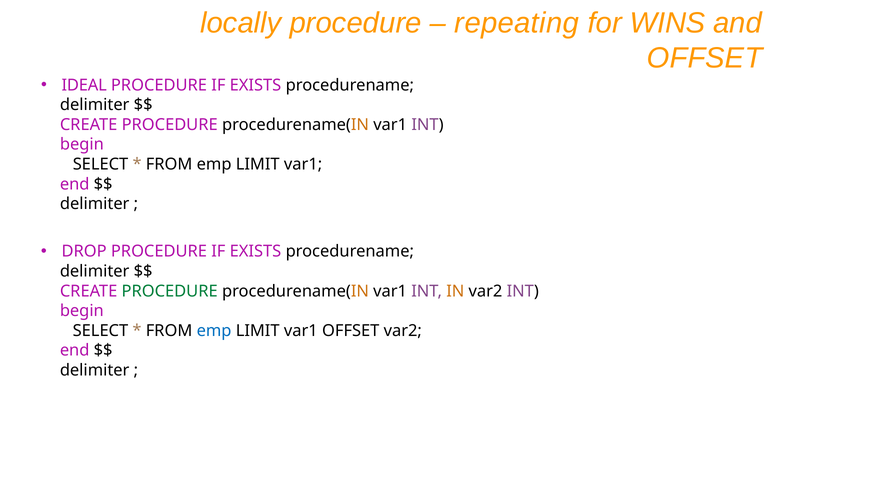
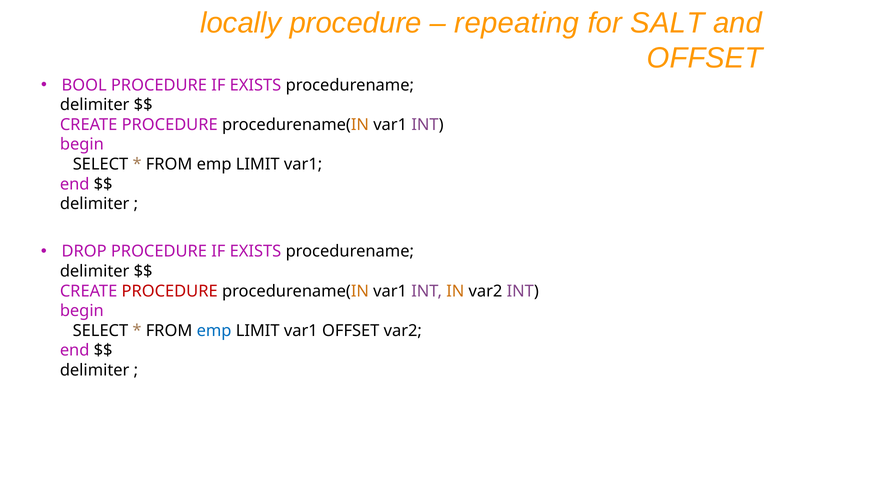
WINS: WINS -> SALT
IDEAL: IDEAL -> BOOL
PROCEDURE at (170, 291) colour: green -> red
